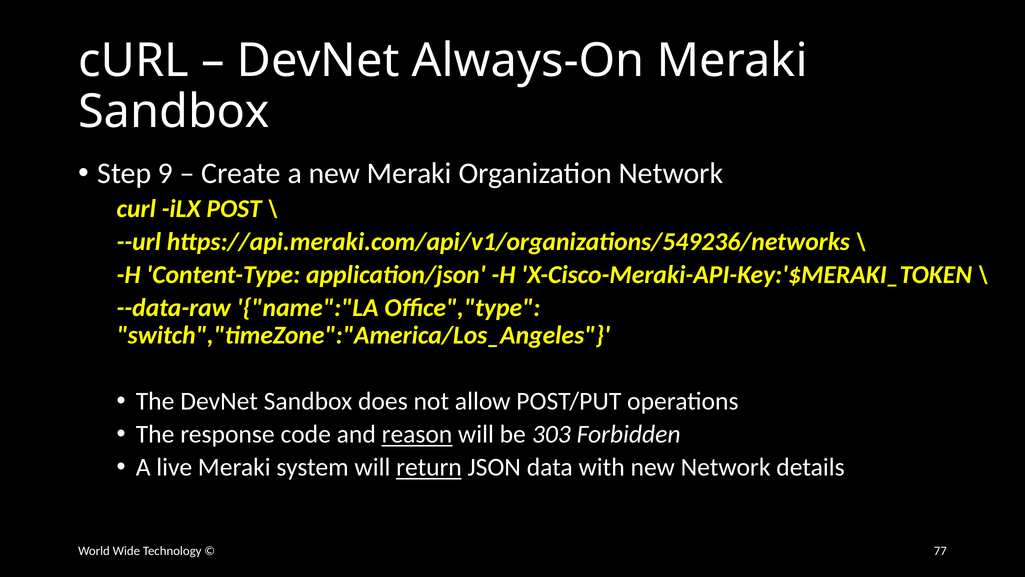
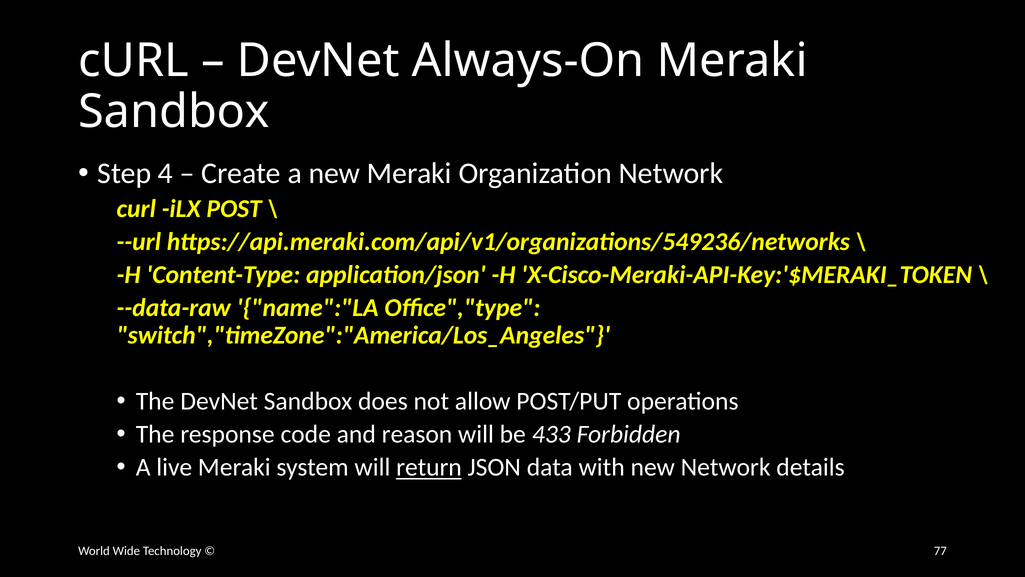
9: 9 -> 4
reason underline: present -> none
303: 303 -> 433
